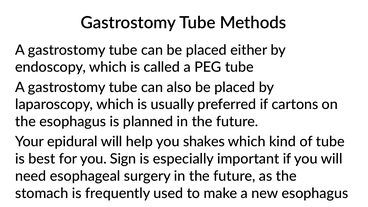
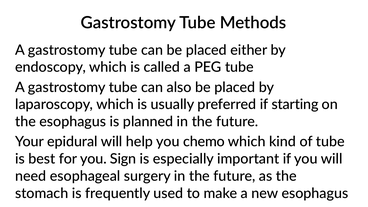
cartons: cartons -> starting
shakes: shakes -> chemo
